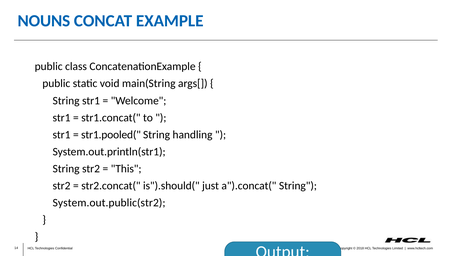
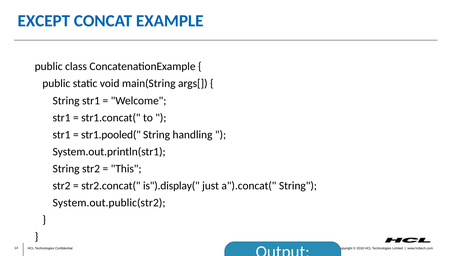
NOUNS: NOUNS -> EXCEPT
is").should(: is").should( -> is").display(
